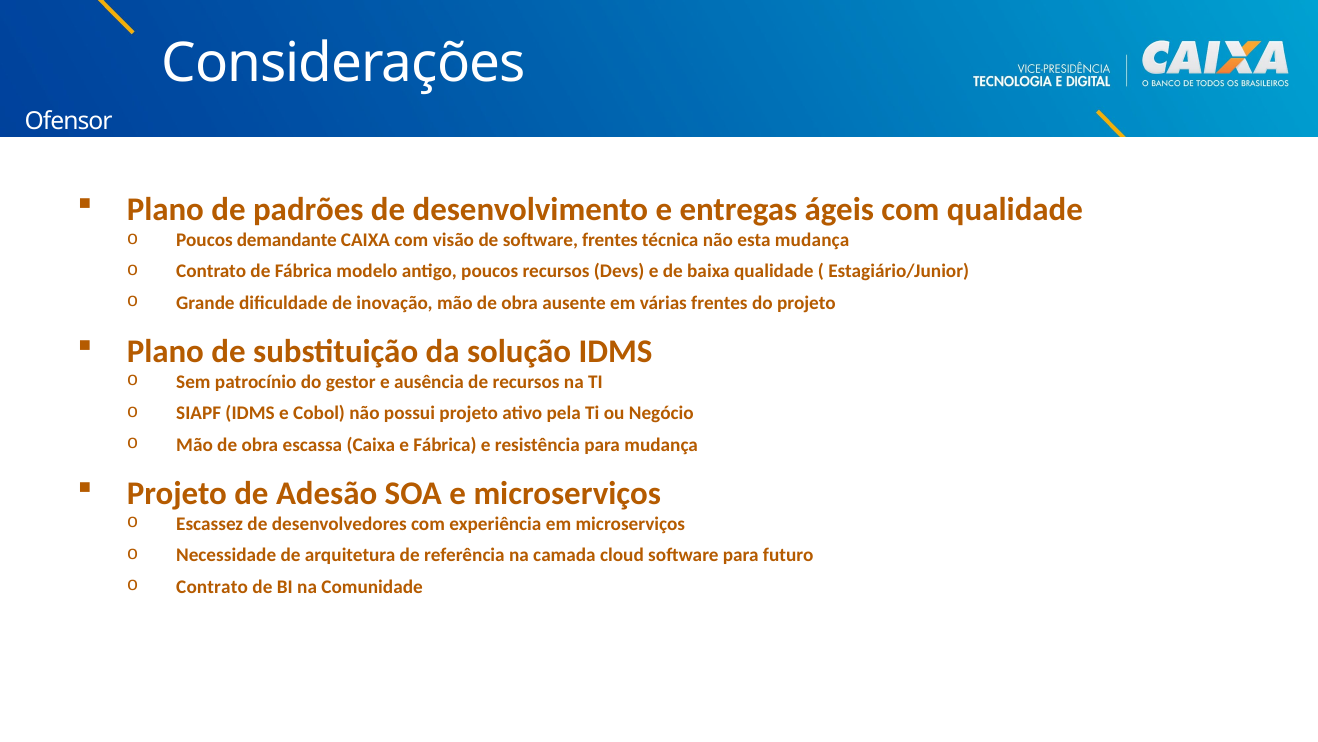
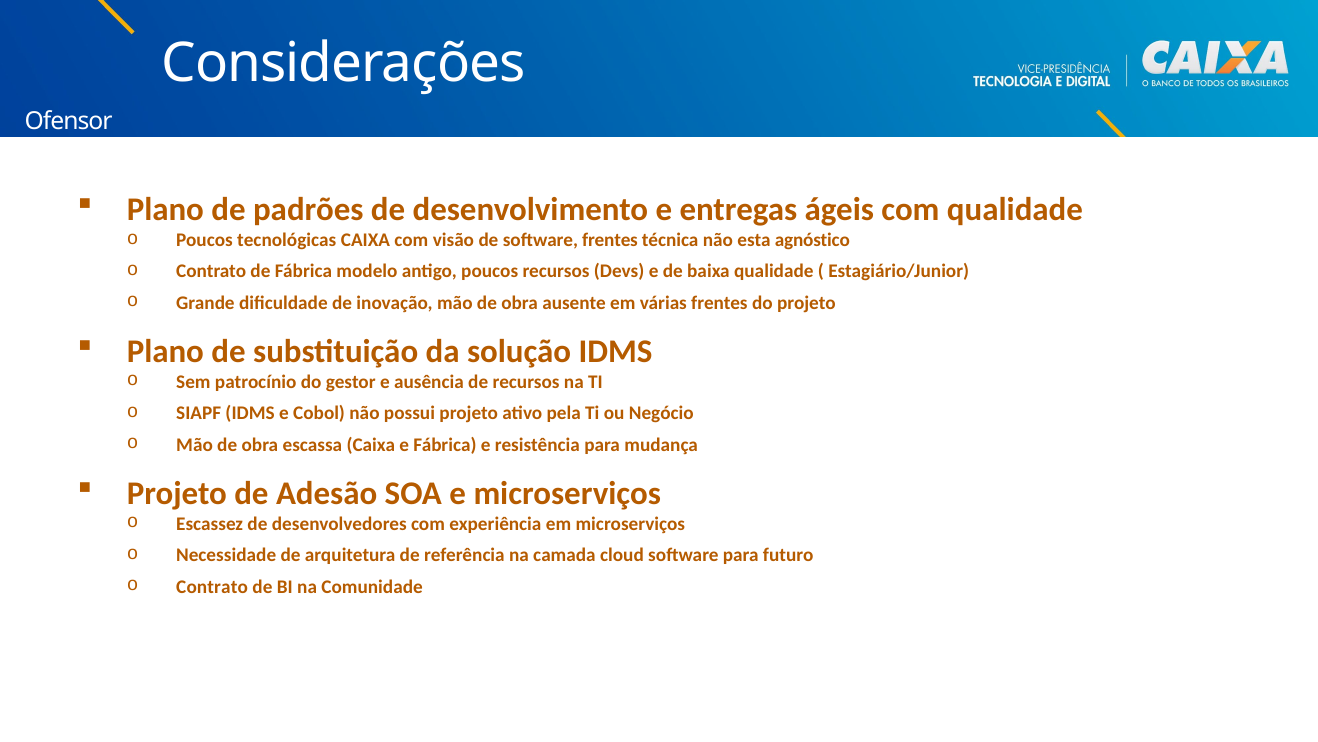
demandante: demandante -> tecnológicas
esta mudança: mudança -> agnóstico
